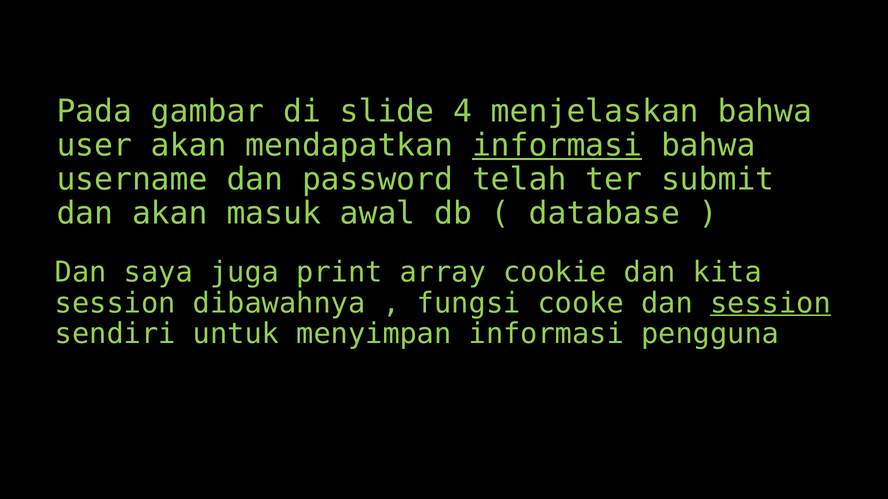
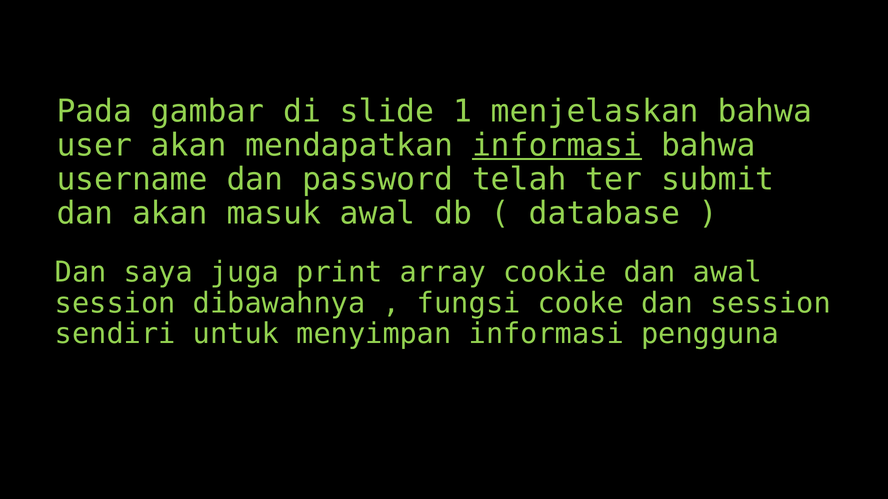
4: 4 -> 1
dan kita: kita -> awal
session at (770, 303) underline: present -> none
